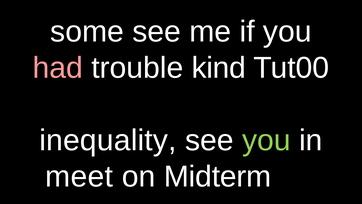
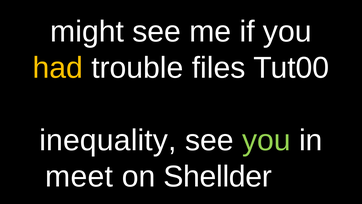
some: some -> might
had colour: pink -> yellow
kind: kind -> files
Midterm: Midterm -> Shellder
